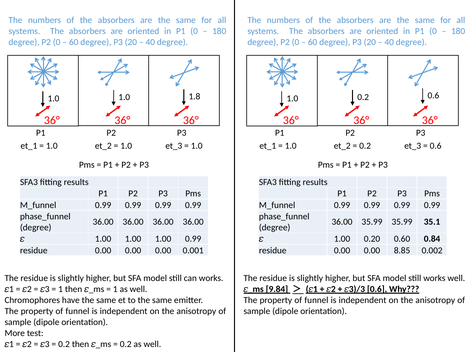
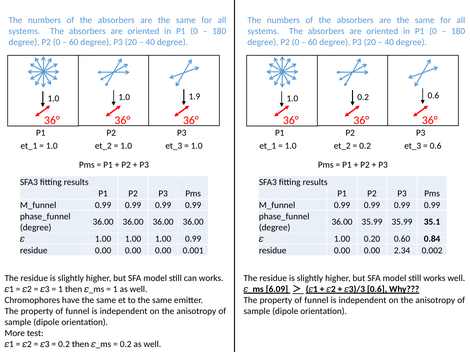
1.8: 1.8 -> 1.9
8.85: 8.85 -> 2.34
9.84: 9.84 -> 6.09
